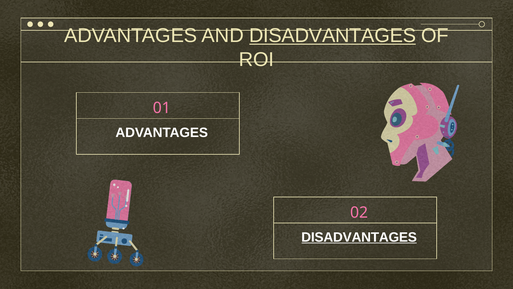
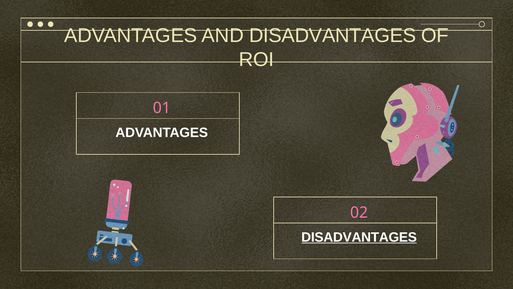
DISADVANTAGES at (333, 36) underline: present -> none
